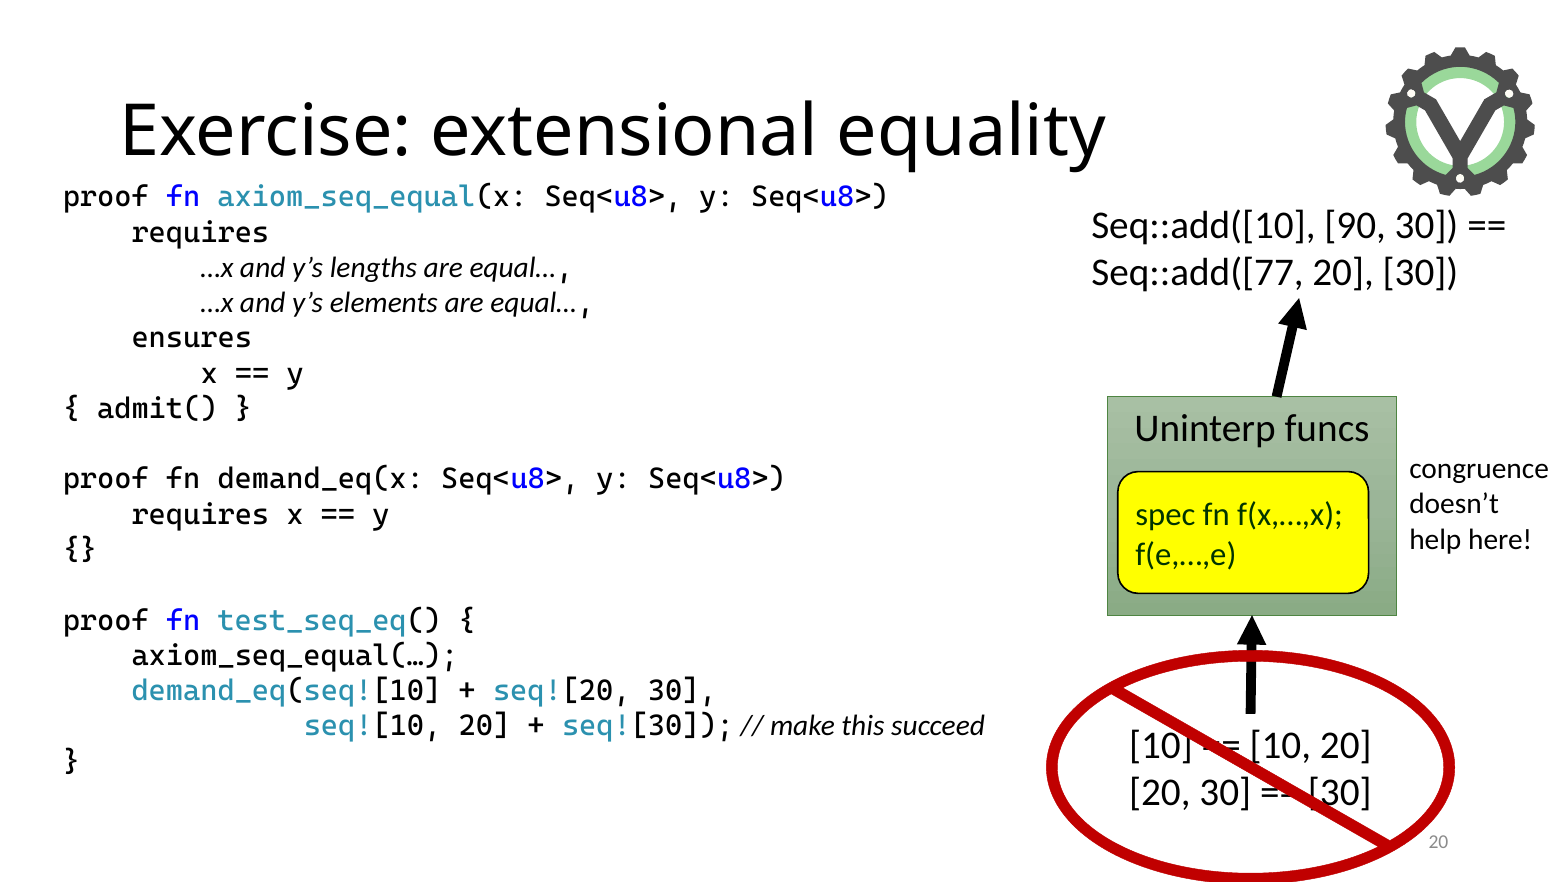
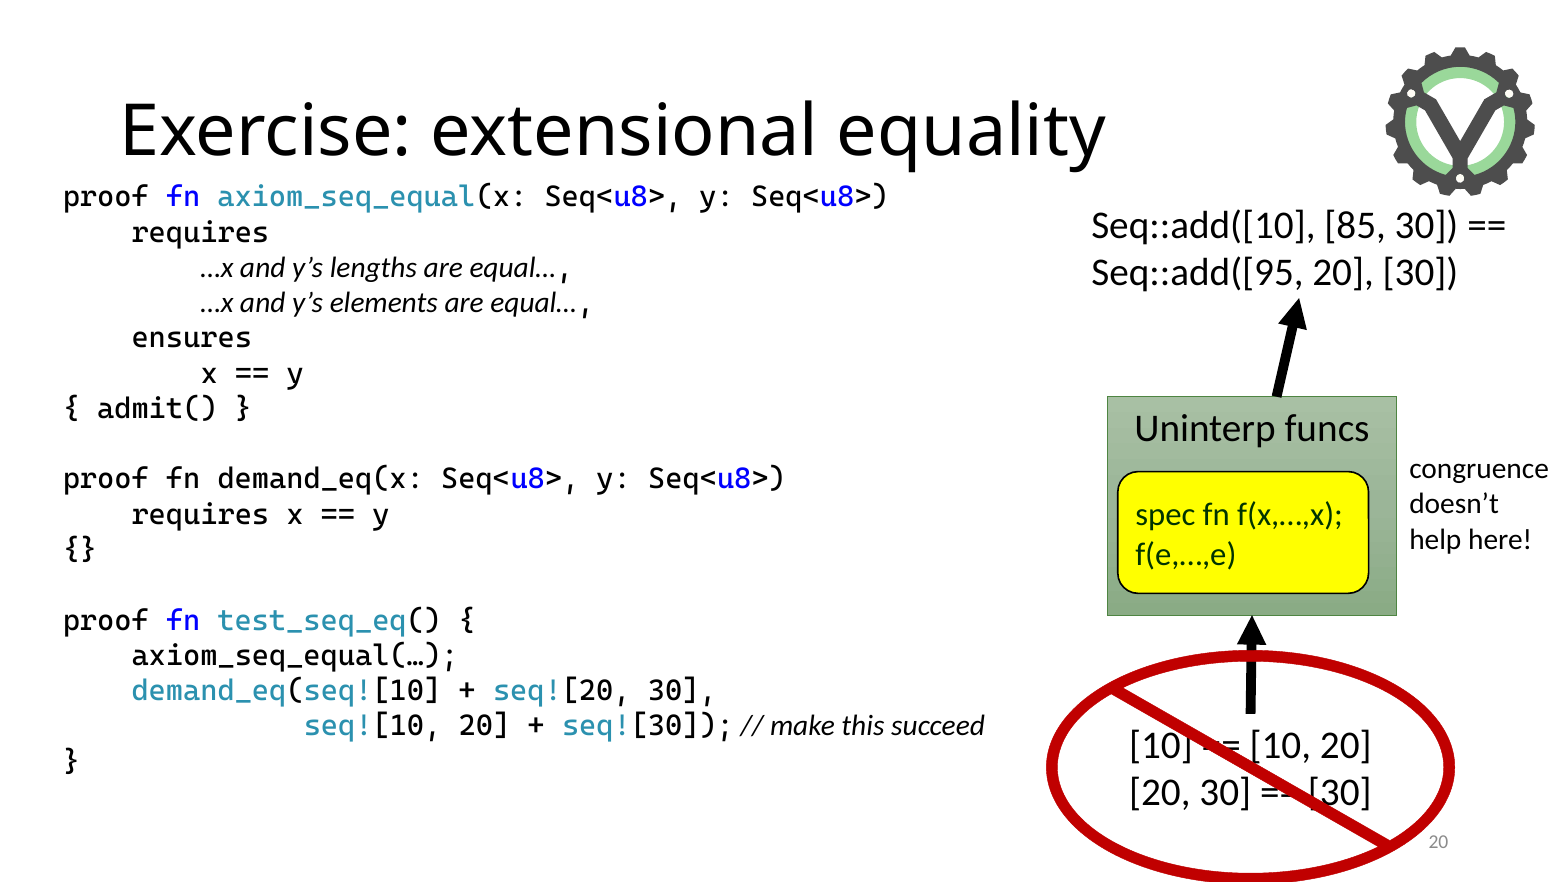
90: 90 -> 85
Seq::add([77: Seq::add([77 -> Seq::add([95
